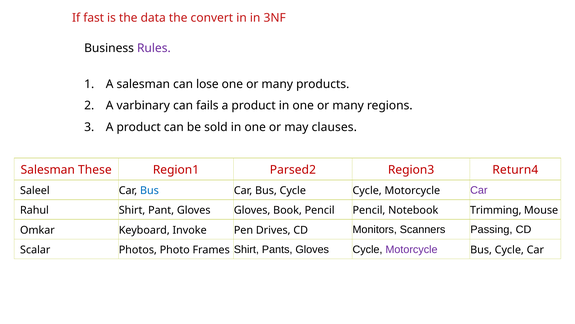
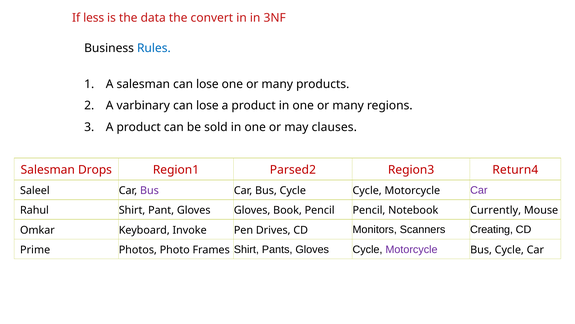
fast: fast -> less
Rules colour: purple -> blue
fails at (207, 106): fails -> lose
These: These -> Drops
Bus at (149, 190) colour: blue -> purple
Trimming: Trimming -> Currently
Passing: Passing -> Creating
Scalar: Scalar -> Prime
